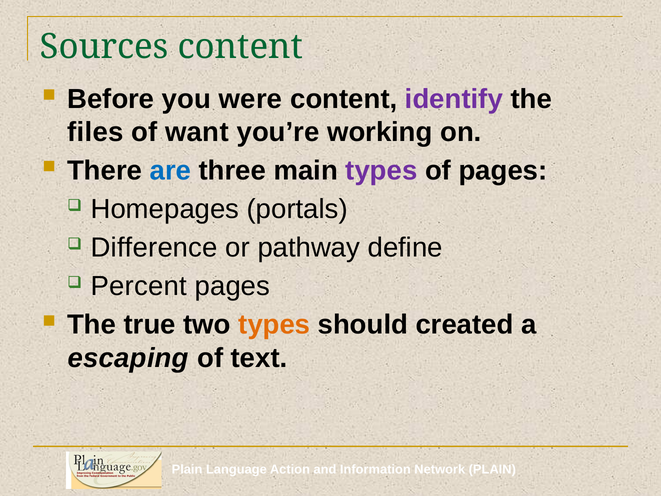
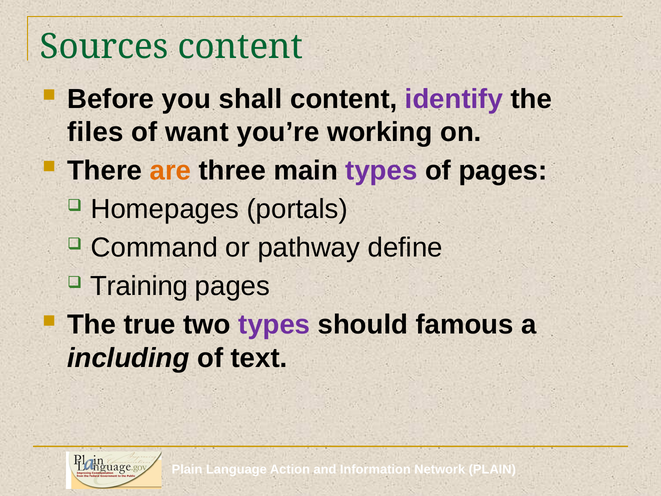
were: were -> shall
are colour: blue -> orange
Difference: Difference -> Command
Percent: Percent -> Training
types at (274, 325) colour: orange -> purple
created: created -> famous
escaping: escaping -> including
